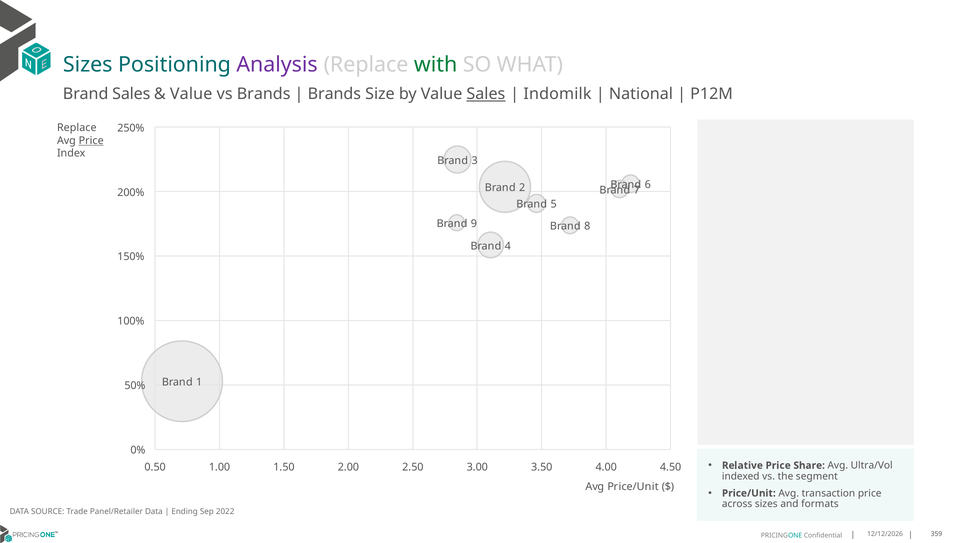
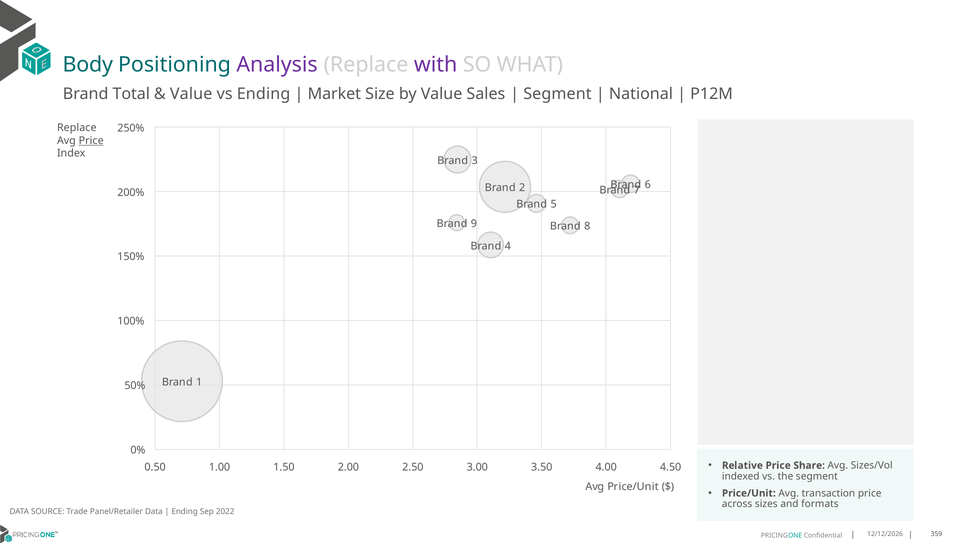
Sizes at (88, 65): Sizes -> Body
with colour: green -> purple
Brand Sales: Sales -> Total
vs Brands: Brands -> Ending
Brands at (334, 94): Brands -> Market
Sales at (486, 94) underline: present -> none
Indomilk at (557, 94): Indomilk -> Segment
Ultra/Vol: Ultra/Vol -> Sizes/Vol
